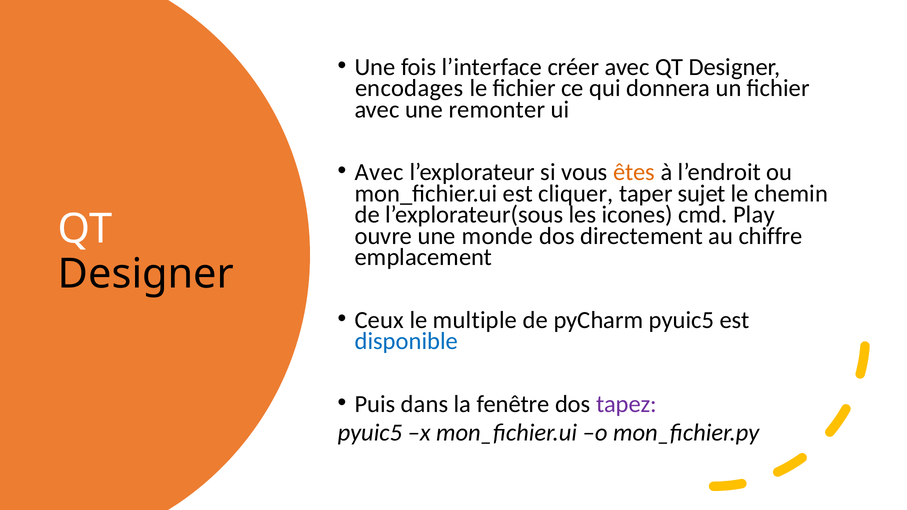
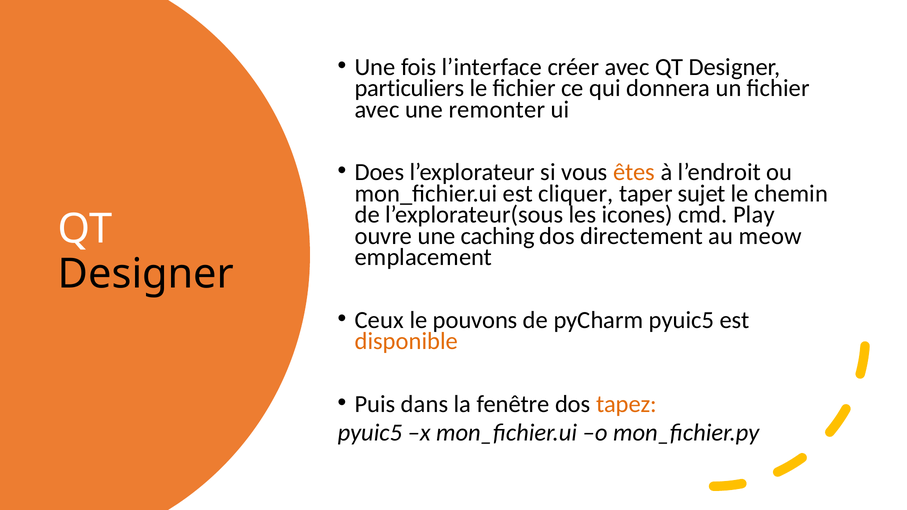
encodages: encodages -> particuliers
Avec at (379, 172): Avec -> Does
monde: monde -> caching
chiffre: chiffre -> meow
multiple: multiple -> pouvons
disponible colour: blue -> orange
tapez colour: purple -> orange
